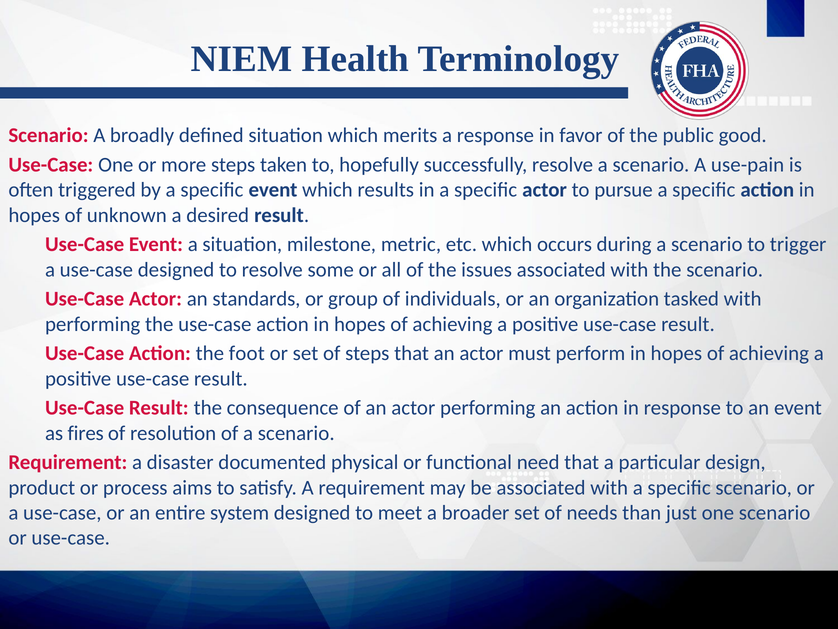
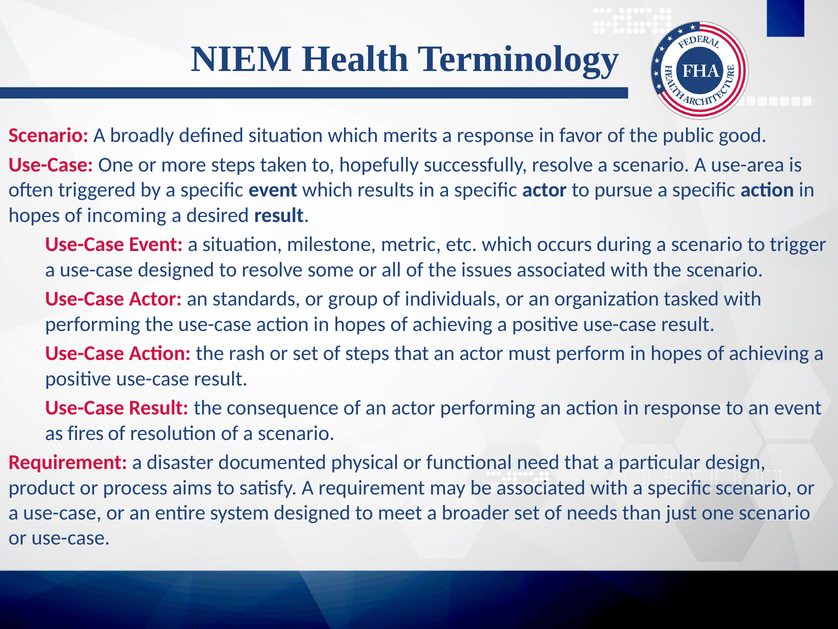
use-pain: use-pain -> use-area
unknown: unknown -> incoming
foot: foot -> rash
